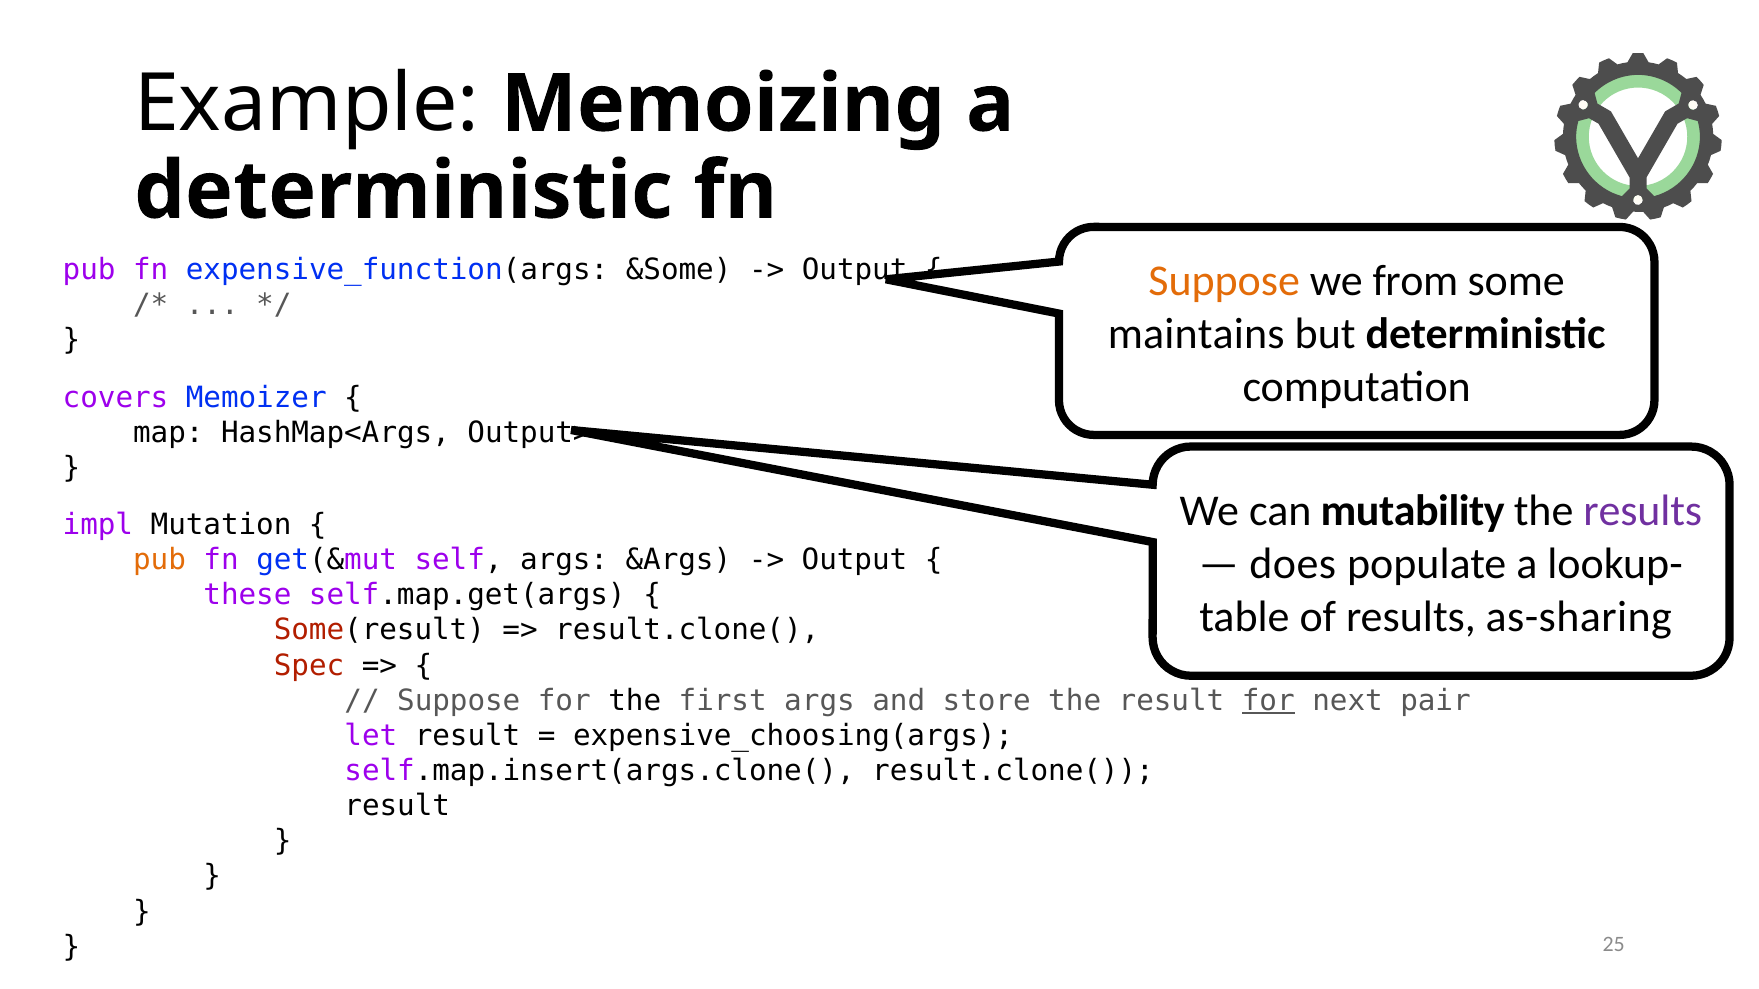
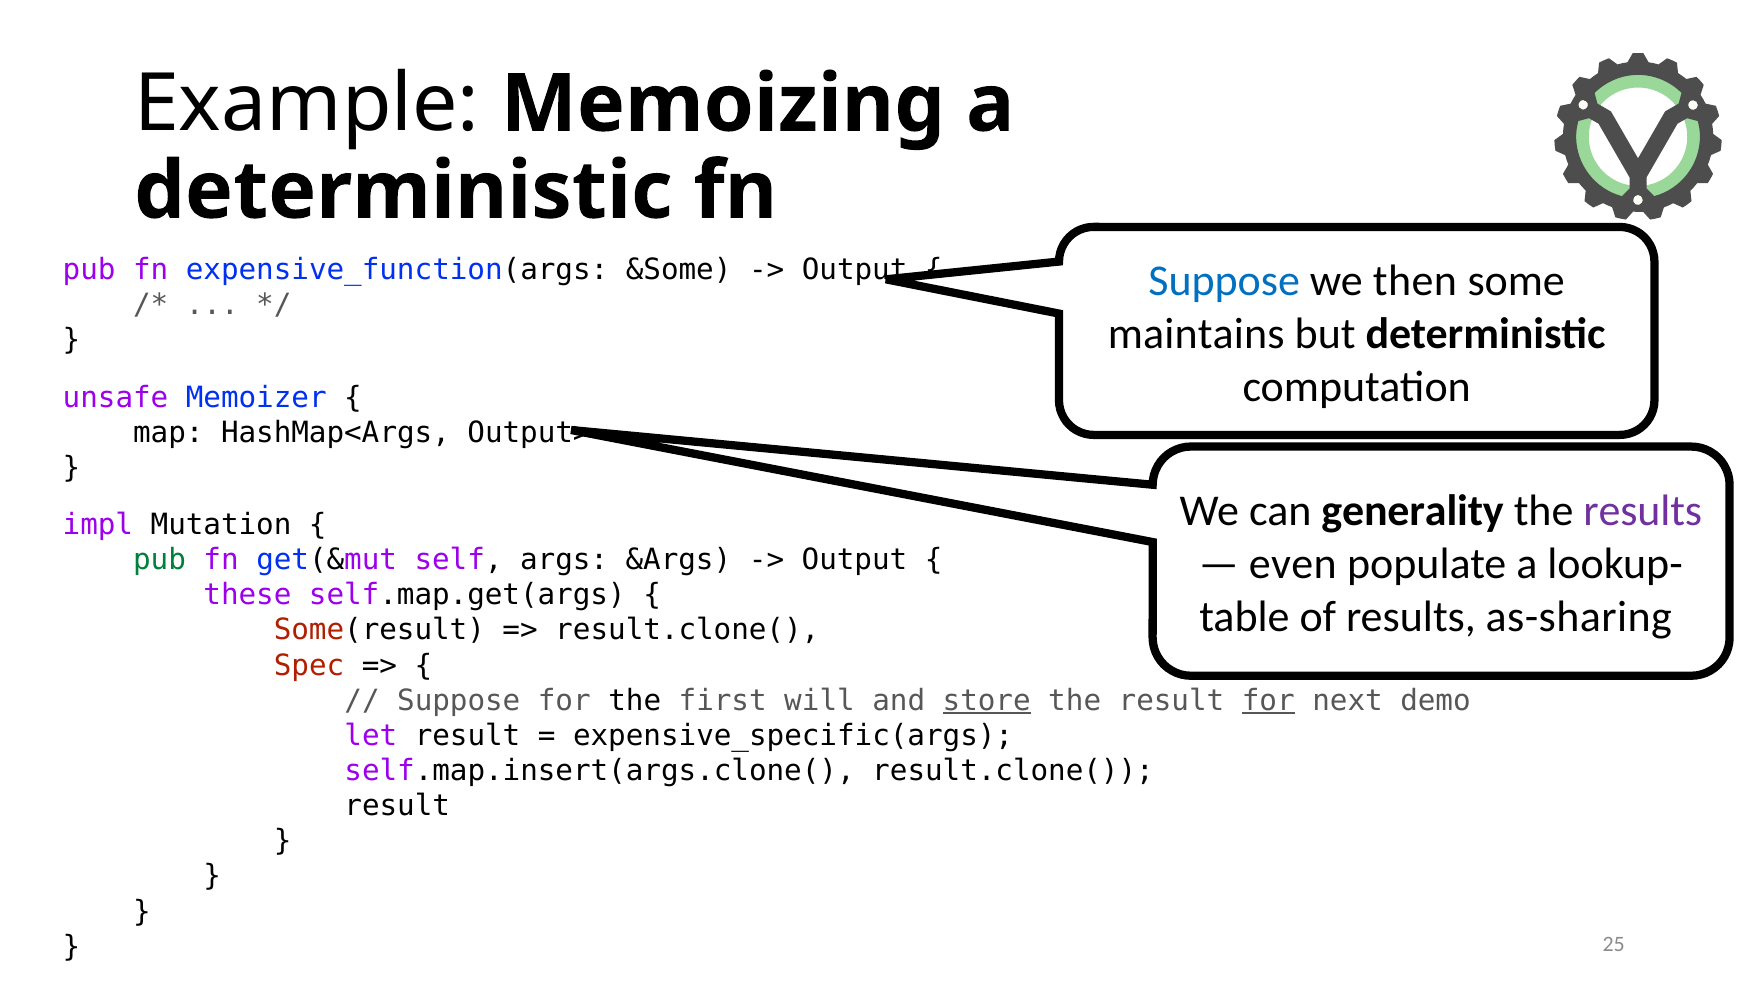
Suppose at (1224, 281) colour: orange -> blue
from: from -> then
covers: covers -> unsafe
mutability: mutability -> generality
does: does -> even
pub at (160, 560) colour: orange -> green
first args: args -> will
store underline: none -> present
pair: pair -> demo
expensive_choosing(args: expensive_choosing(args -> expensive_specific(args
